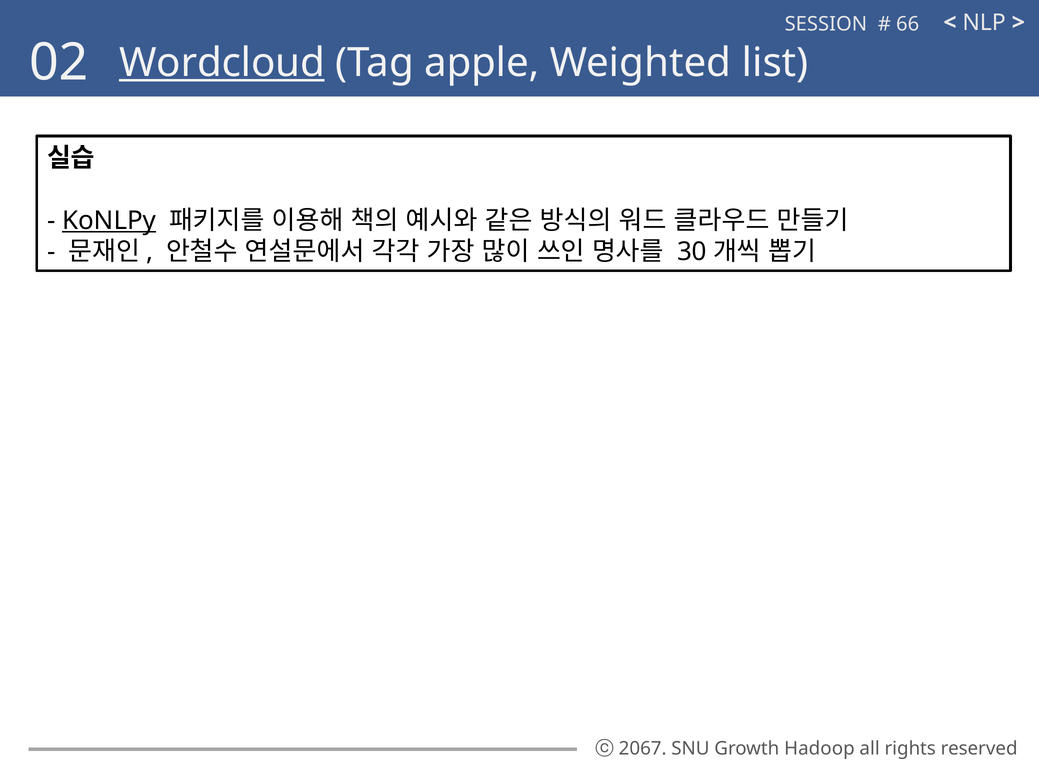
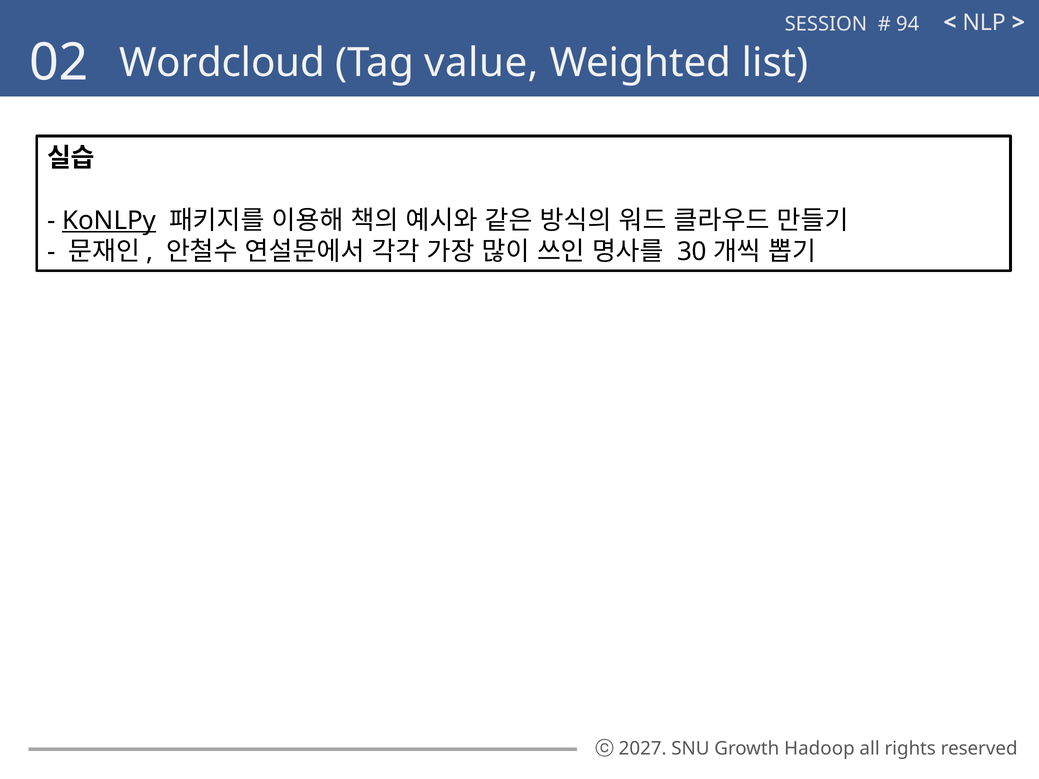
66: 66 -> 94
Wordcloud underline: present -> none
apple: apple -> value
2067: 2067 -> 2027
